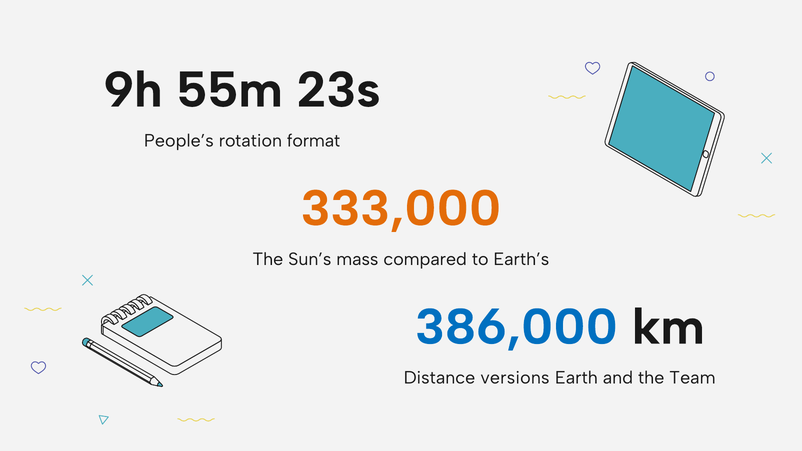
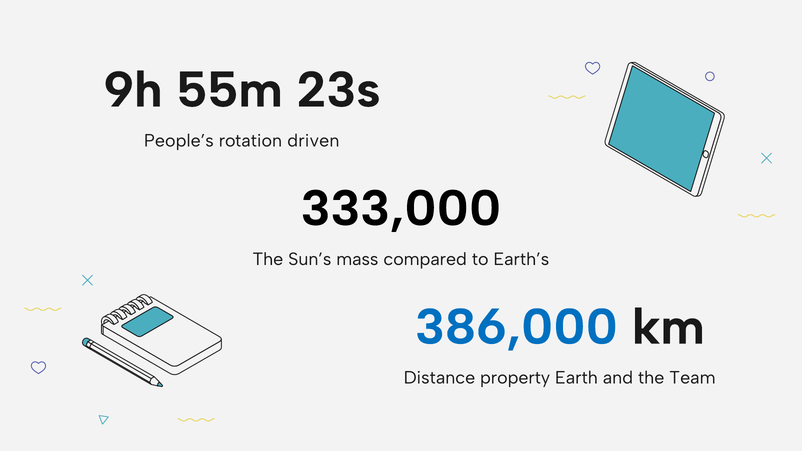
format: format -> driven
333,000 colour: orange -> black
versions: versions -> property
